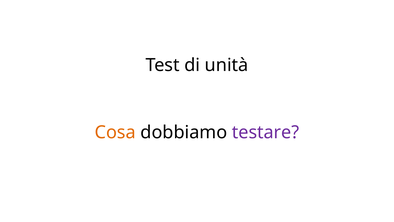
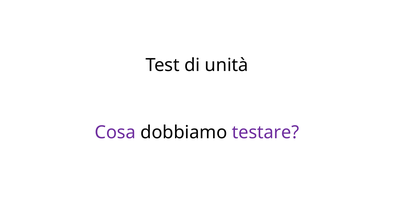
Cosa colour: orange -> purple
